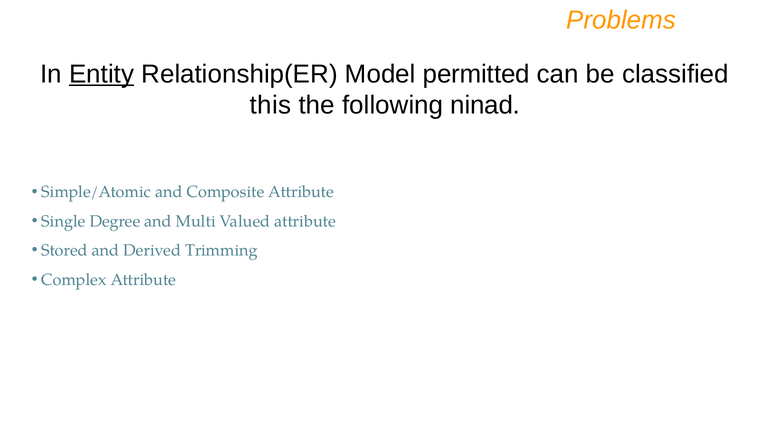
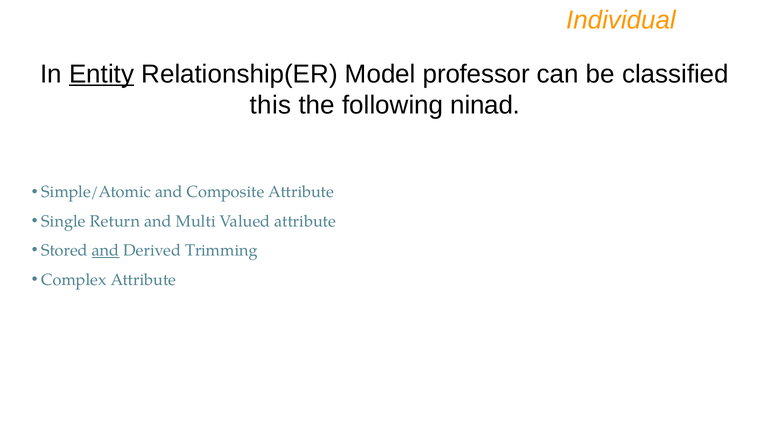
Problems: Problems -> Individual
permitted: permitted -> professor
Degree: Degree -> Return
and at (106, 251) underline: none -> present
